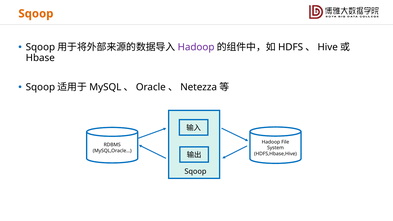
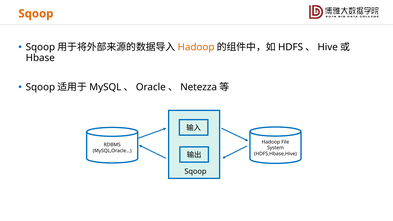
Hadoop at (196, 47) colour: purple -> orange
